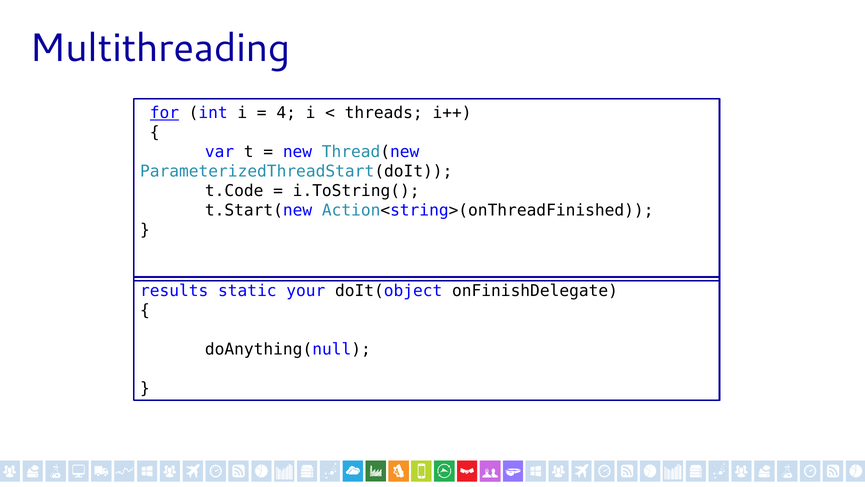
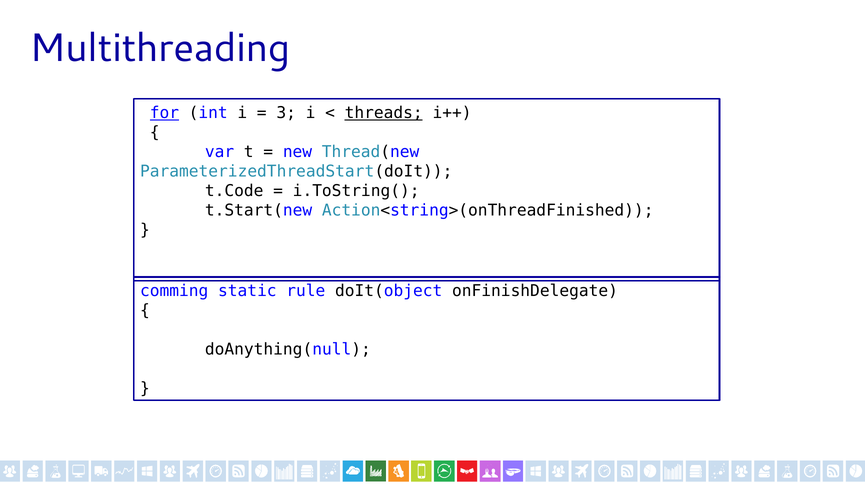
4: 4 -> 3
threads underline: none -> present
results: results -> comming
your: your -> rule
